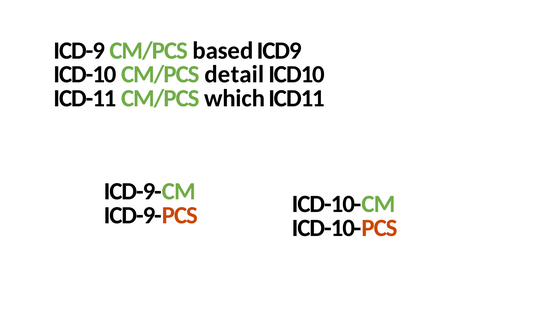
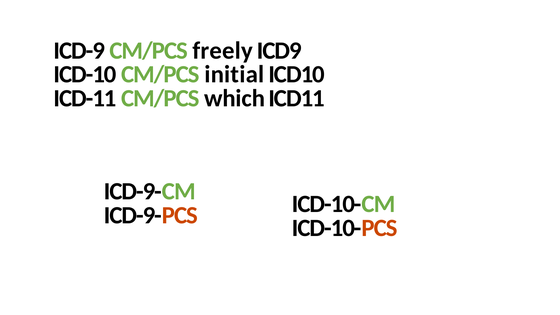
based: based -> freely
detail: detail -> initial
